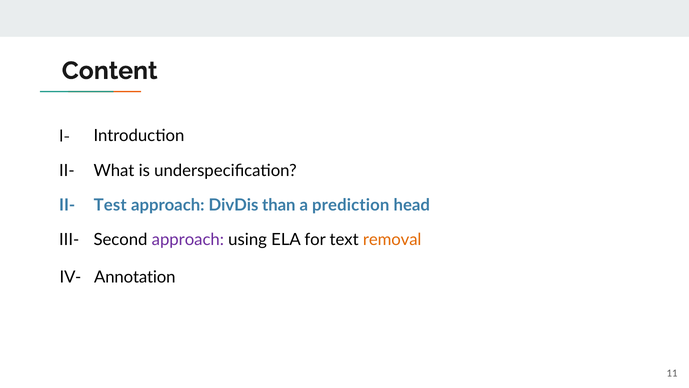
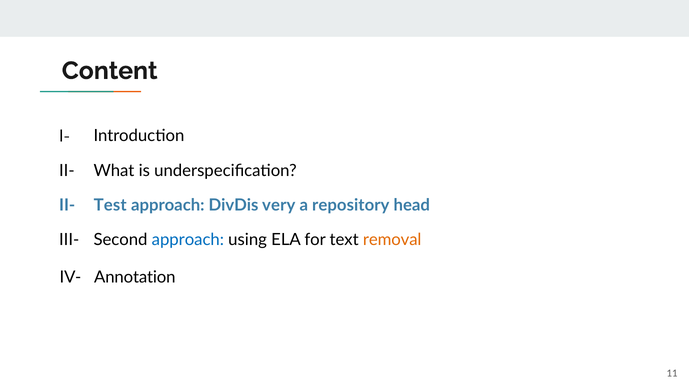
than: than -> very
prediction: prediction -> repository
approach at (188, 239) colour: purple -> blue
